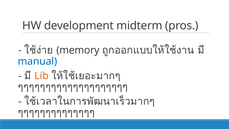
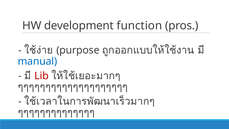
midterm: midterm -> function
memory: memory -> purpose
Lib colour: orange -> red
